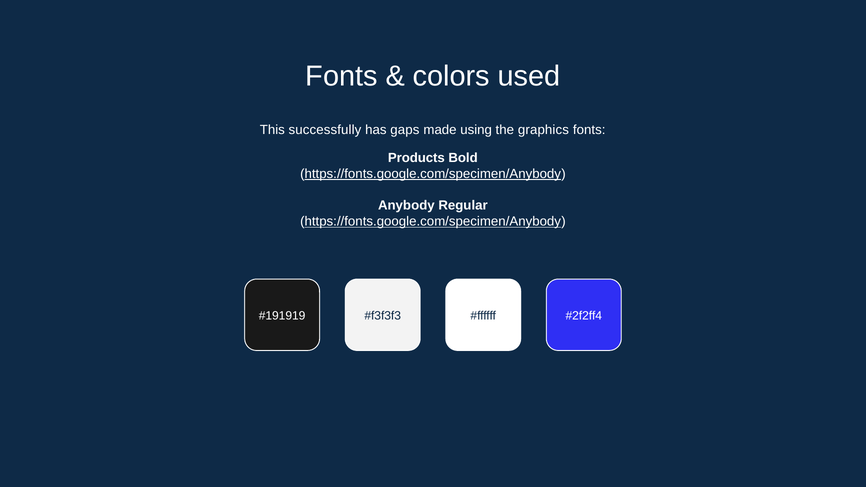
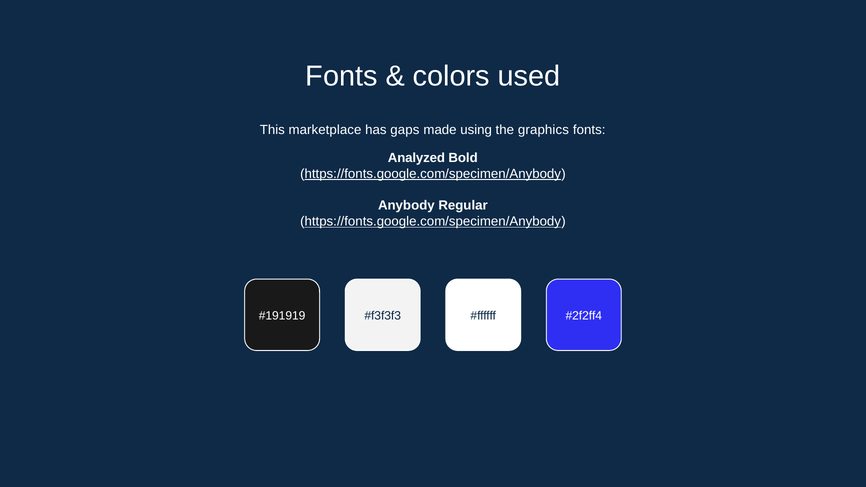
successfully: successfully -> marketplace
Products: Products -> Analyzed
